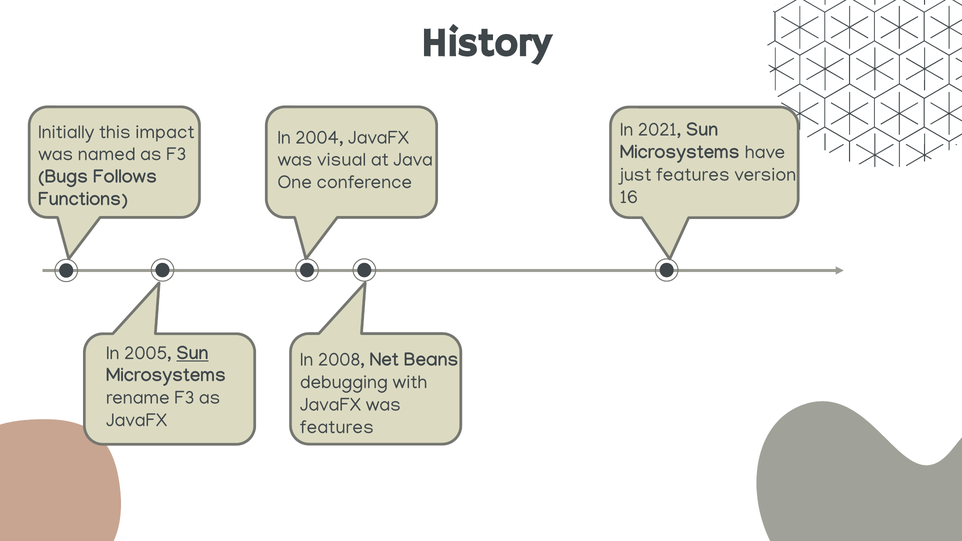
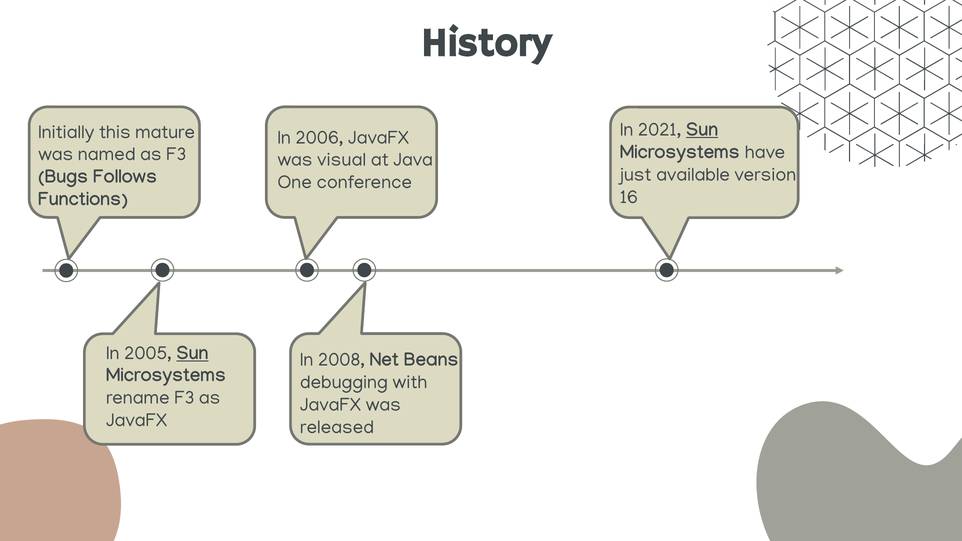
Sun at (702, 130) underline: none -> present
impact: impact -> mature
2004: 2004 -> 2006
just features: features -> available
features at (337, 427): features -> released
